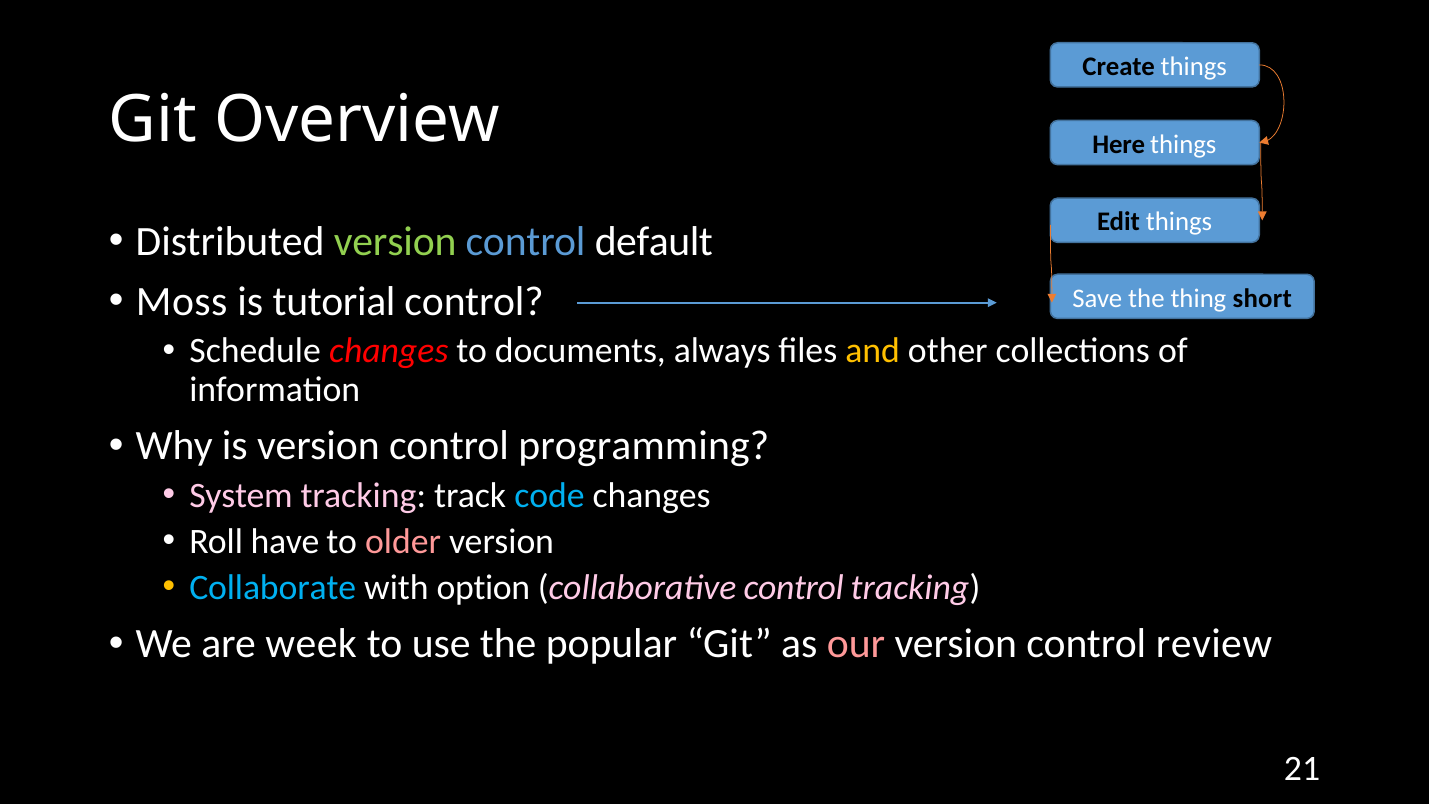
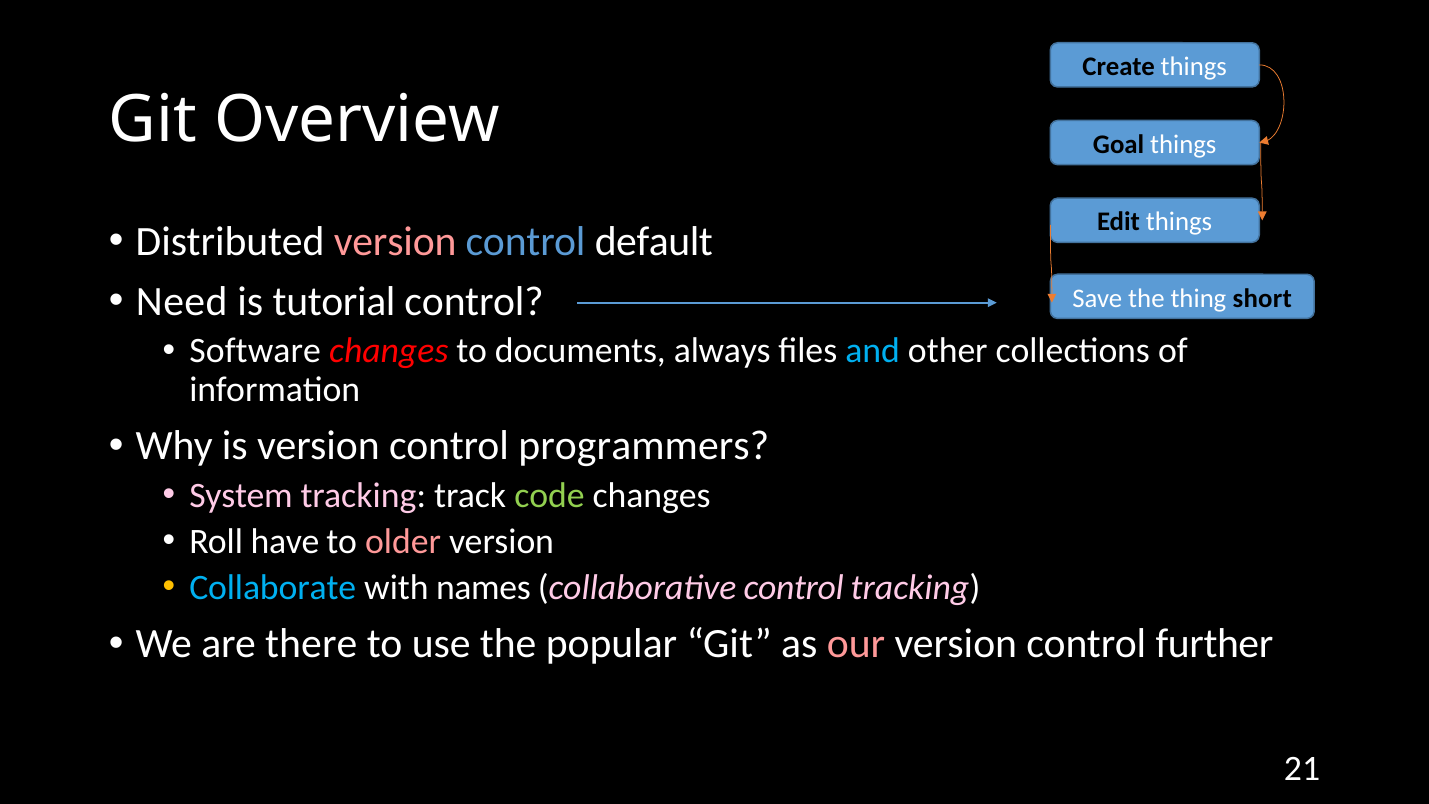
Here: Here -> Goal
version at (395, 242) colour: light green -> pink
Moss: Moss -> Need
Schedule: Schedule -> Software
and colour: yellow -> light blue
programming: programming -> programmers
code colour: light blue -> light green
option: option -> names
week: week -> there
review: review -> further
